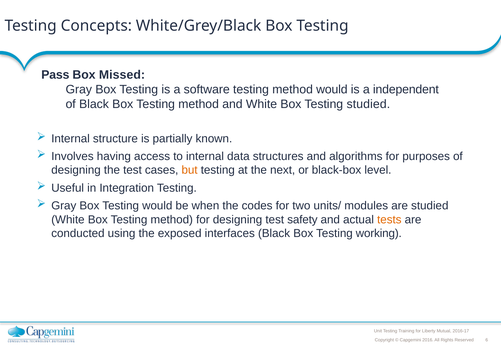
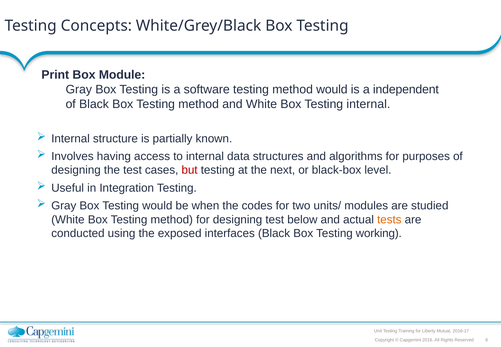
Pass: Pass -> Print
Missed: Missed -> Module
Testing studied: studied -> internal
but colour: orange -> red
safety: safety -> below
